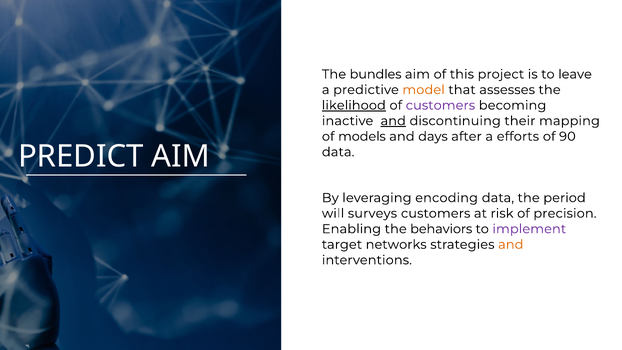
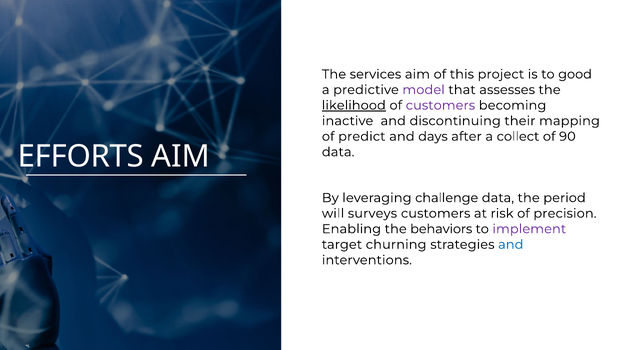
bundles: bundles -> services
leave: leave -> good
model colour: orange -> purple
and at (393, 121) underline: present -> none
models: models -> predict
efforts: efforts -> collect
PREDICT: PREDICT -> EFFORTS
encoding: encoding -> challenge
networks: networks -> churning
and at (511, 244) colour: orange -> blue
